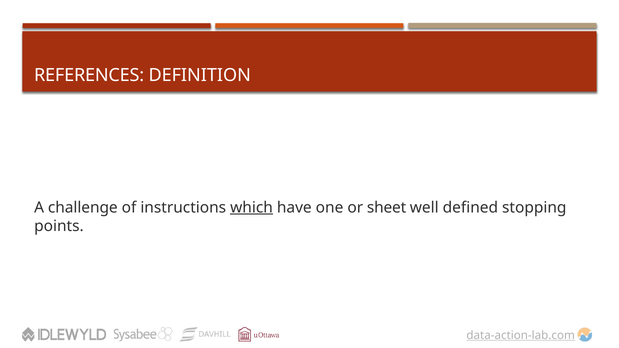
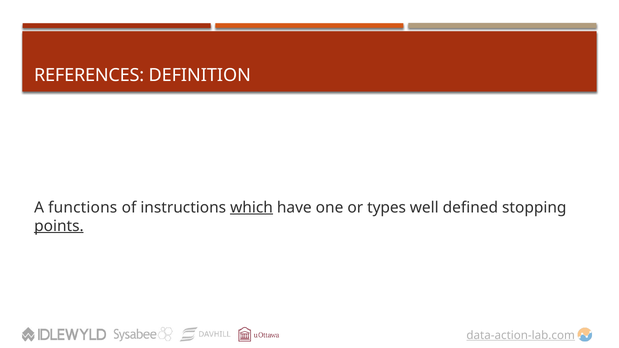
challenge: challenge -> functions
sheet: sheet -> types
points underline: none -> present
